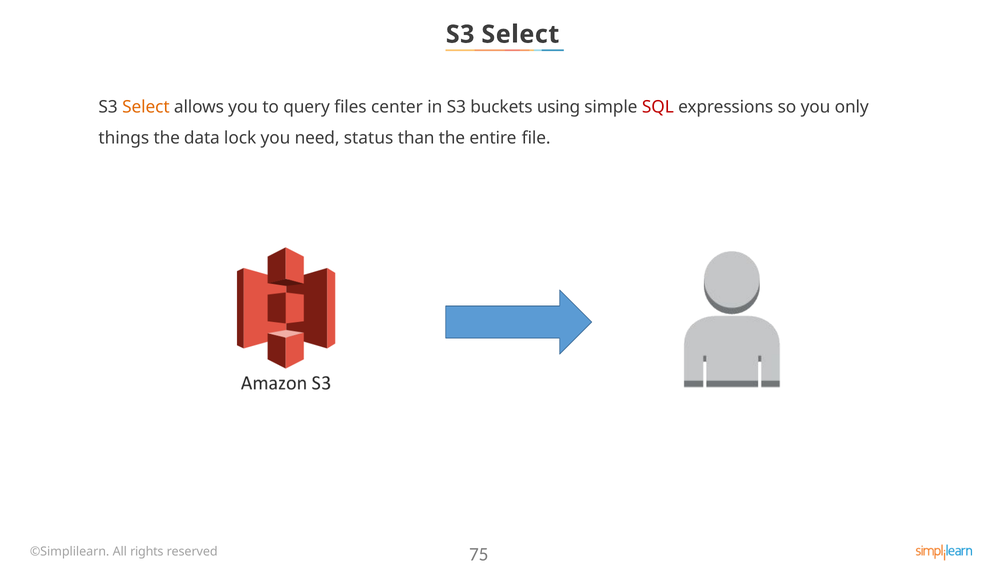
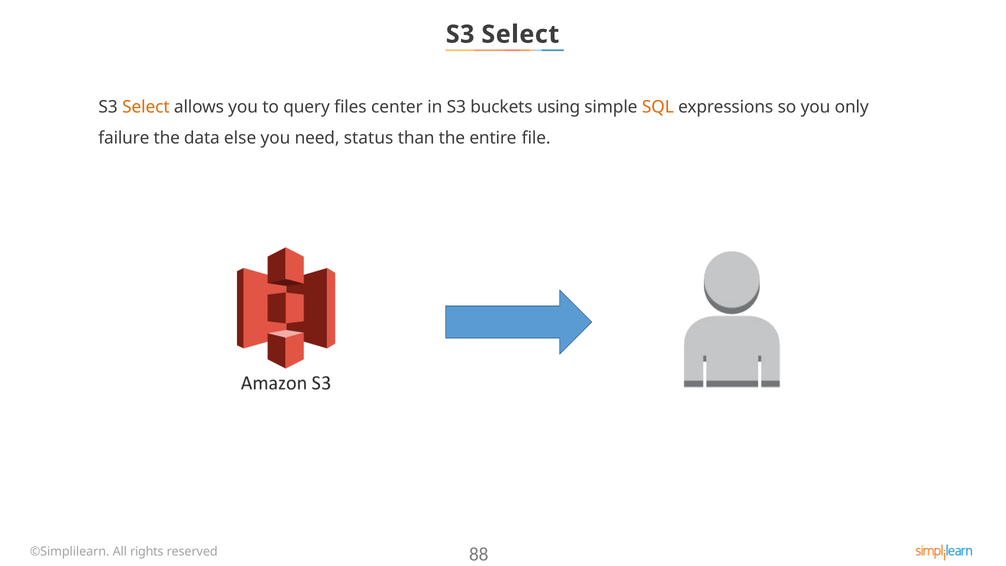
SQL colour: red -> orange
things: things -> failure
lock: lock -> else
75: 75 -> 88
